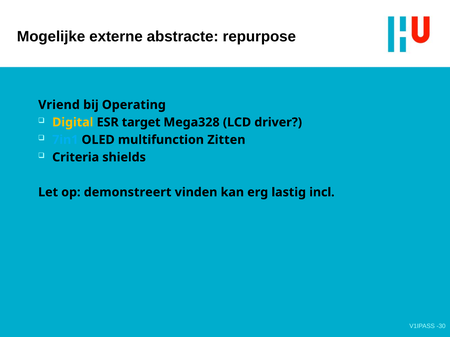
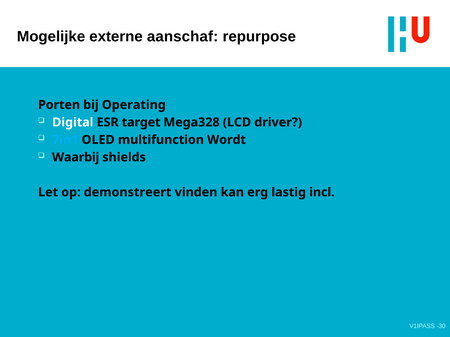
abstracte: abstracte -> aanschaf
Vriend: Vriend -> Porten
Digital colour: yellow -> white
Zitten: Zitten -> Wordt
Criteria: Criteria -> Waarbij
